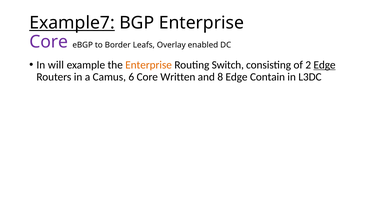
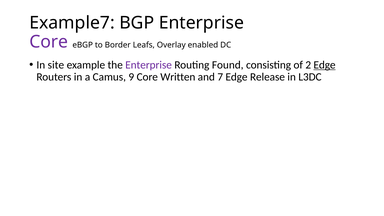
Example7 underline: present -> none
will: will -> site
Enterprise at (149, 65) colour: orange -> purple
Switch: Switch -> Found
6: 6 -> 9
8: 8 -> 7
Contain: Contain -> Release
